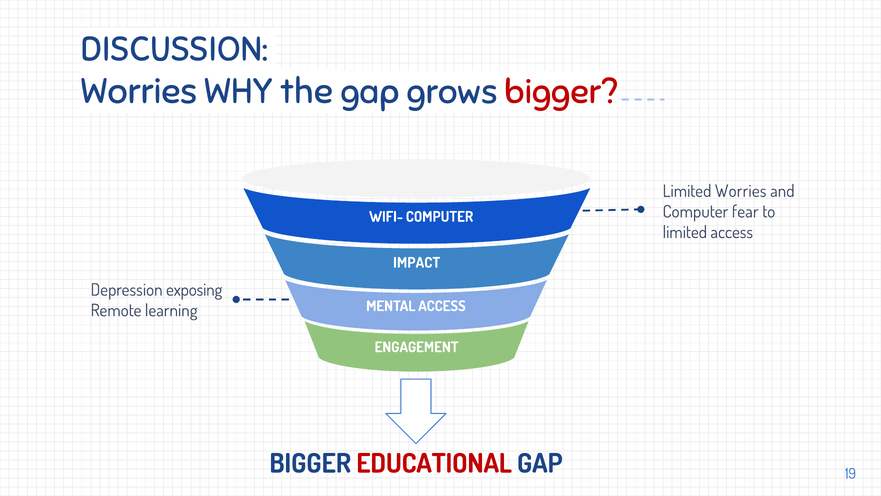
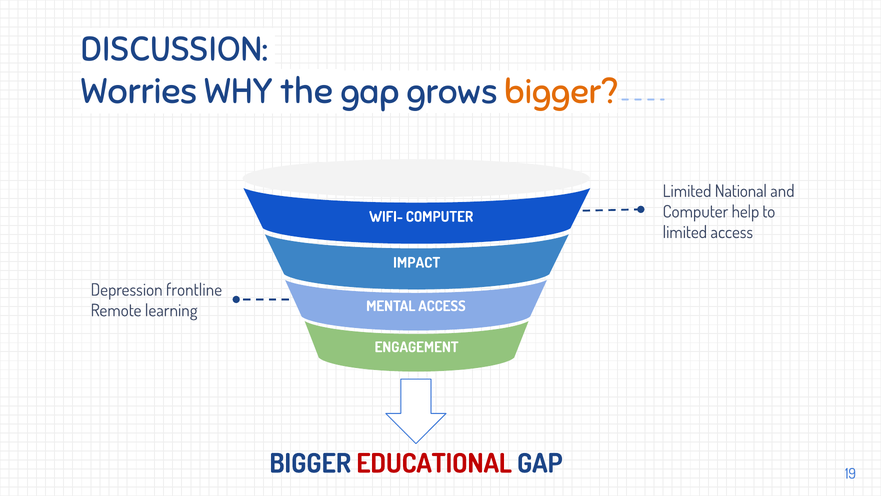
bigger at (561, 92) colour: red -> orange
Limited Worries: Worries -> National
fear: fear -> help
exposing: exposing -> frontline
